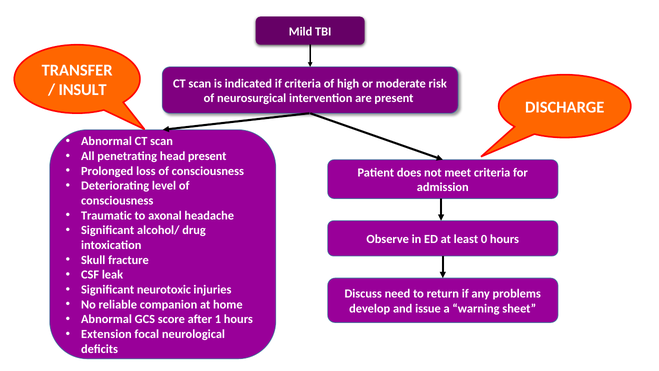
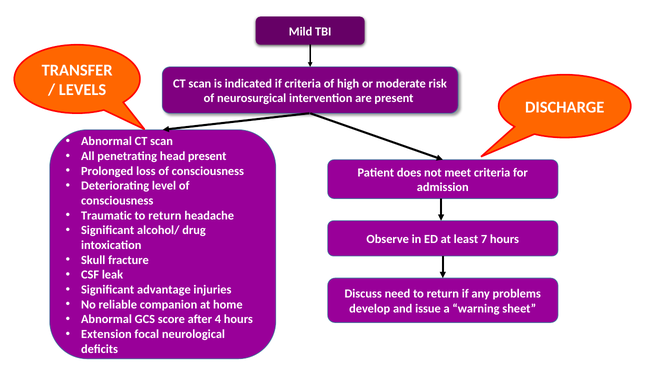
INSULT: INSULT -> LEVELS
axonal at (165, 215): axonal -> return
0: 0 -> 7
neurotoxic: neurotoxic -> advantage
1: 1 -> 4
